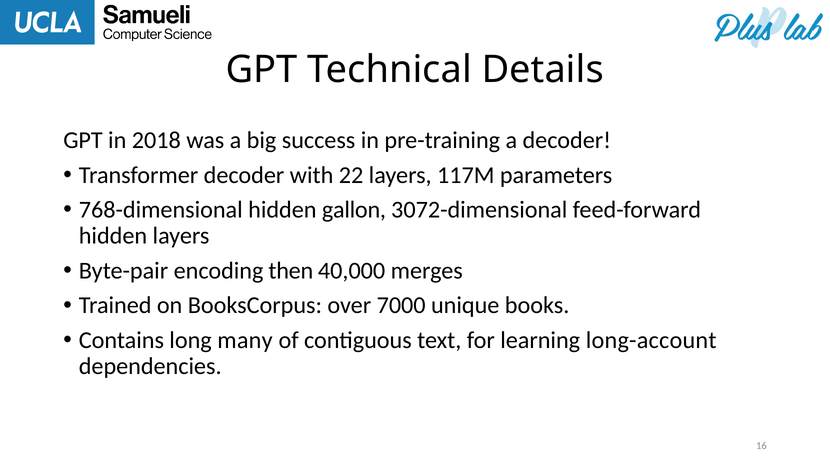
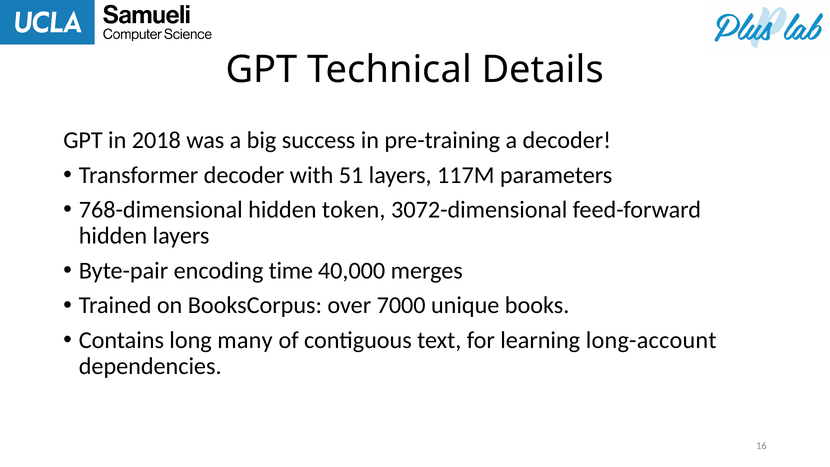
22: 22 -> 51
gallon: gallon -> token
then: then -> time
